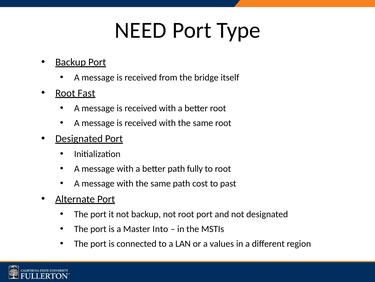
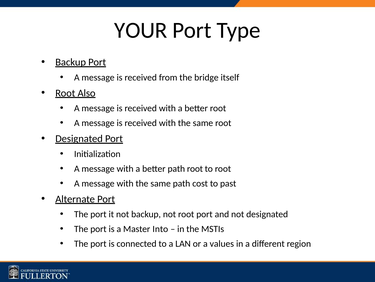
NEED: NEED -> YOUR
Fast: Fast -> Also
path fully: fully -> root
